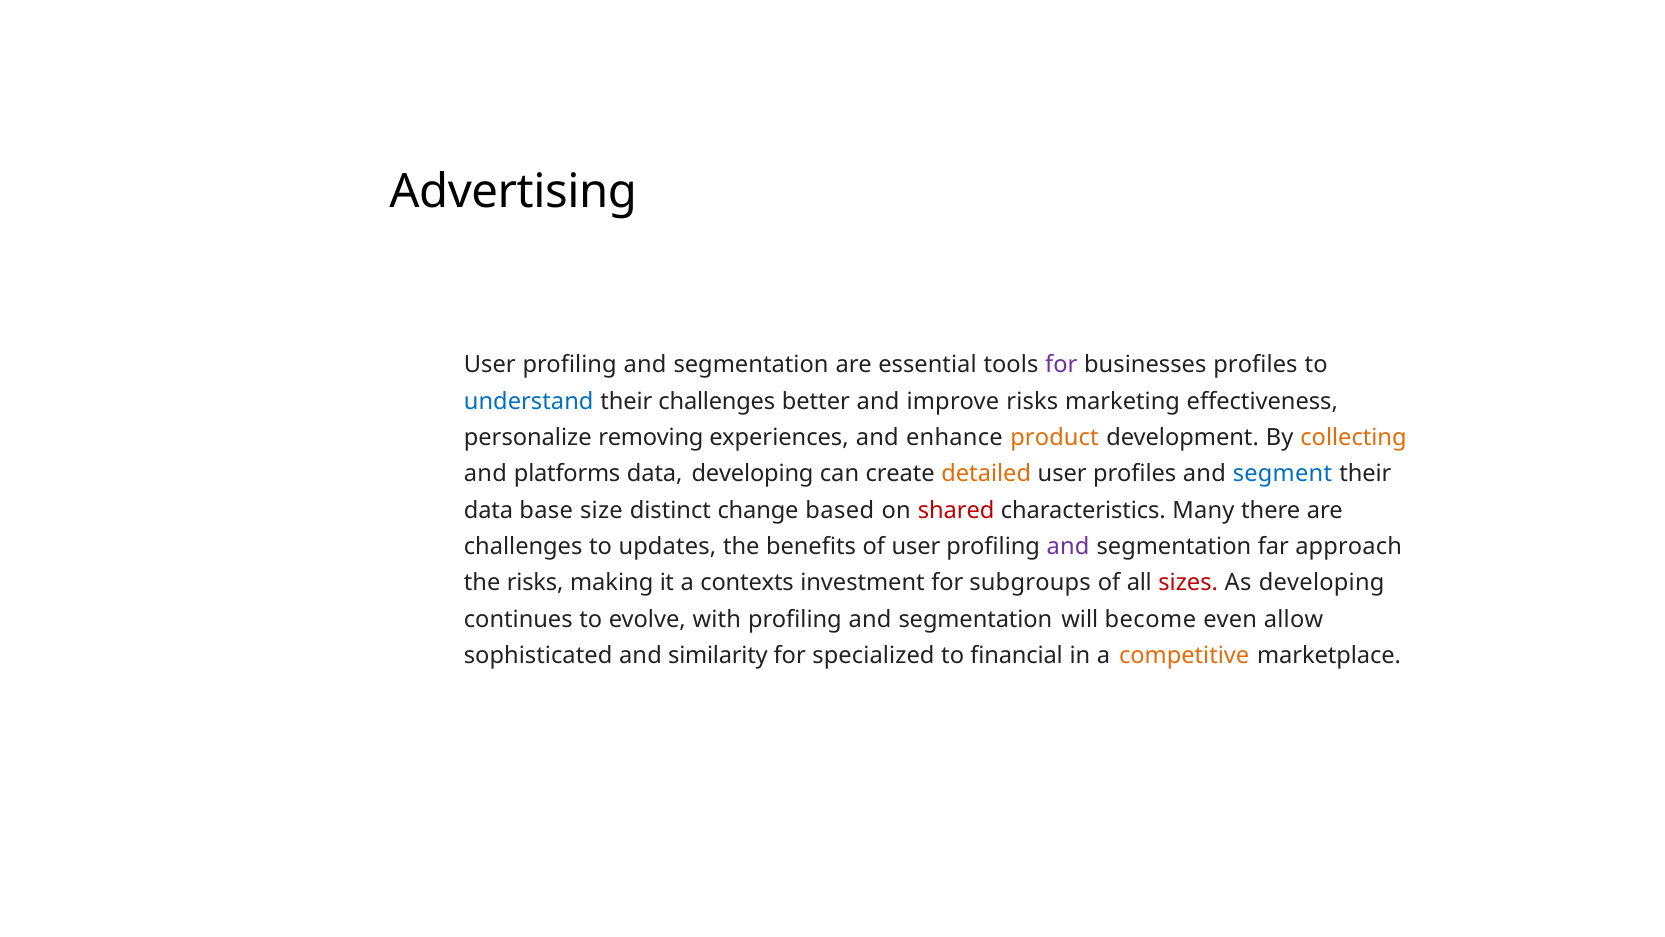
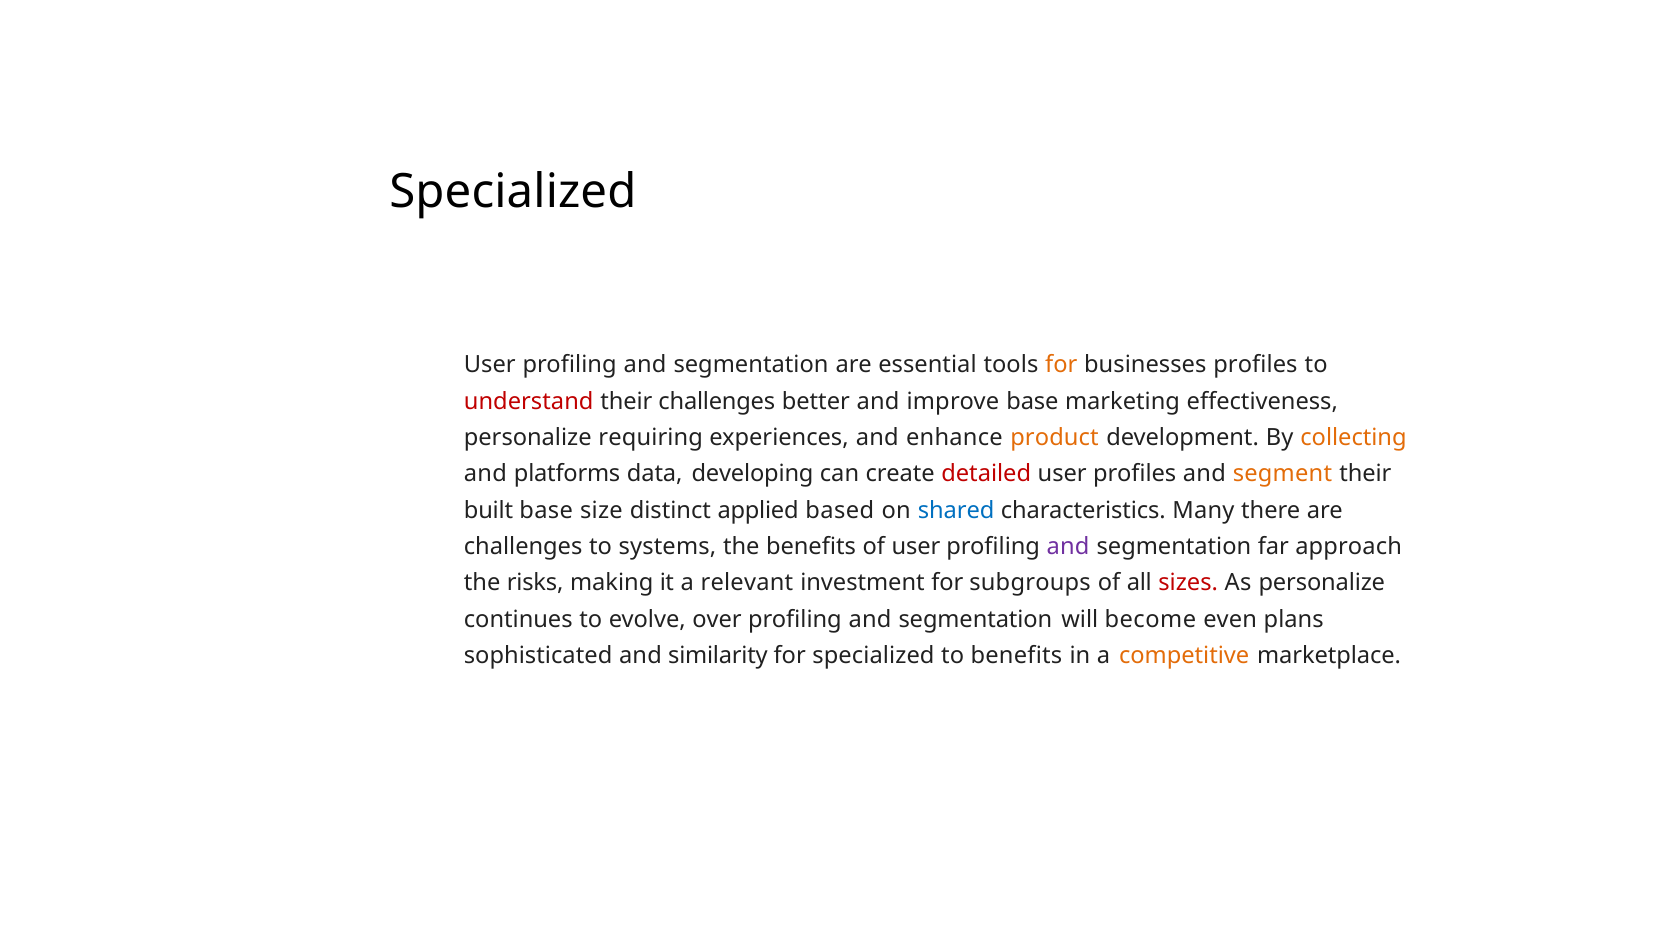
Advertising at (513, 192): Advertising -> Specialized
for at (1061, 365) colour: purple -> orange
understand colour: blue -> red
improve risks: risks -> base
removing: removing -> requiring
detailed colour: orange -> red
segment colour: blue -> orange
data at (488, 510): data -> built
change: change -> applied
shared colour: red -> blue
updates: updates -> systems
contexts: contexts -> relevant
As developing: developing -> personalize
with: with -> over
allow: allow -> plans
to financial: financial -> benefits
